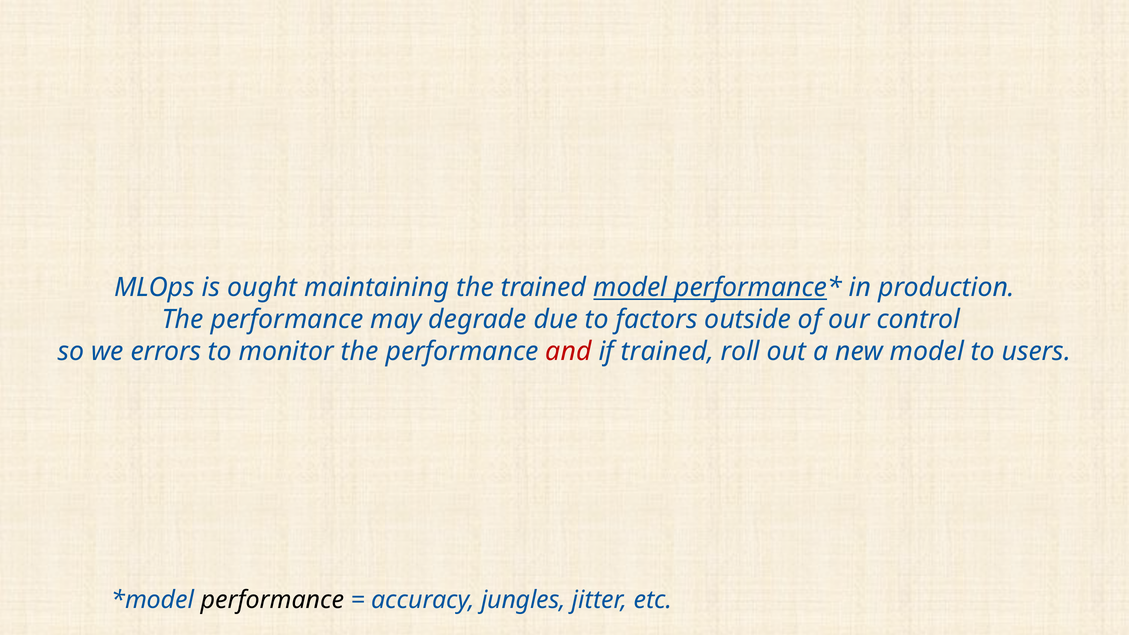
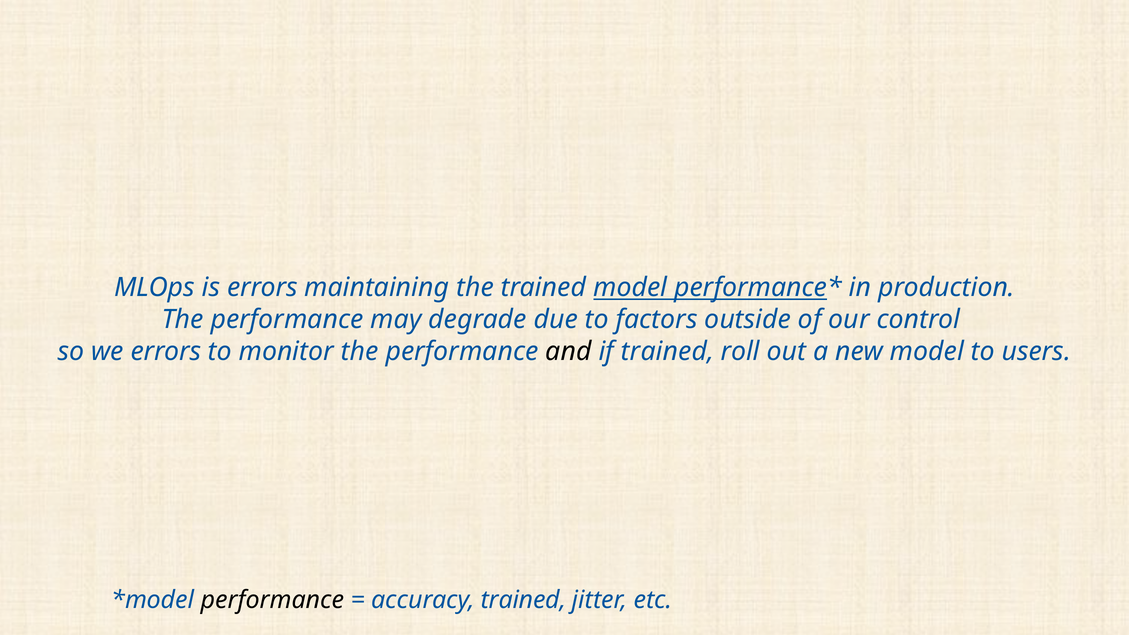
is ought: ought -> errors
and colour: red -> black
accuracy jungles: jungles -> trained
